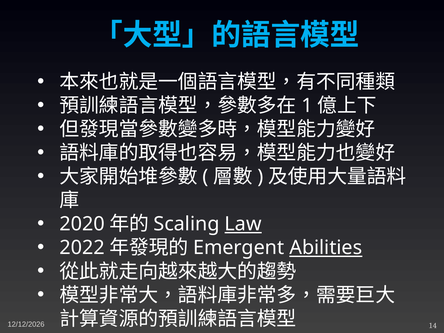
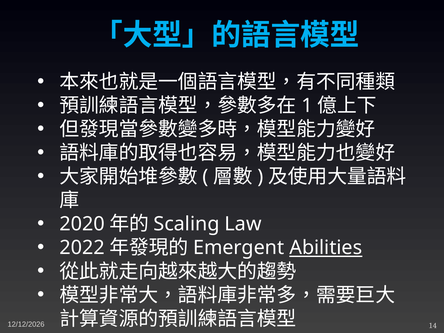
Law underline: present -> none
